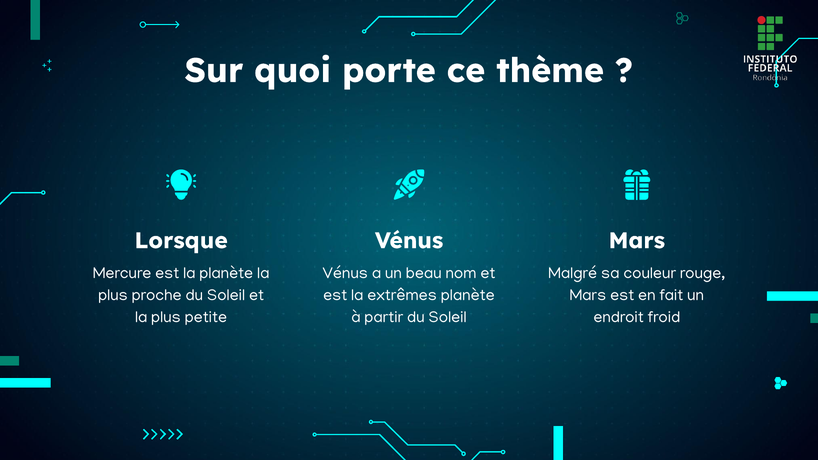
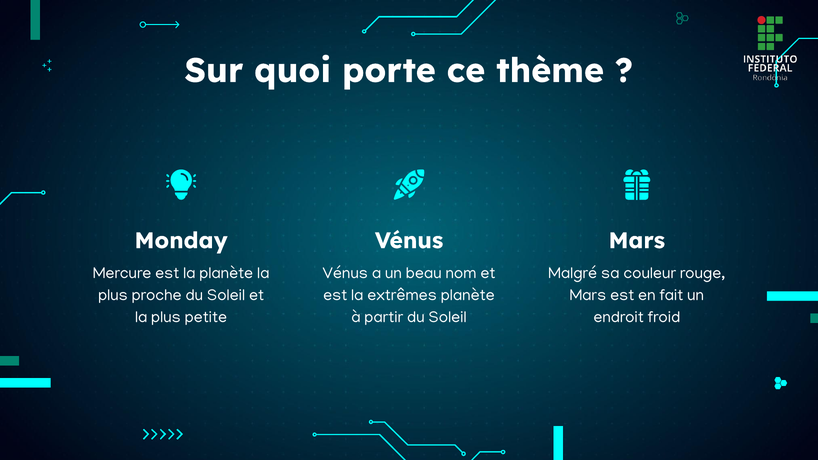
Lorsque: Lorsque -> Monday
